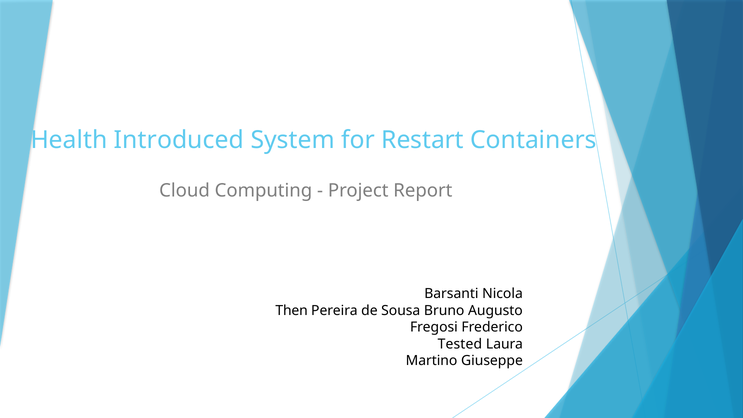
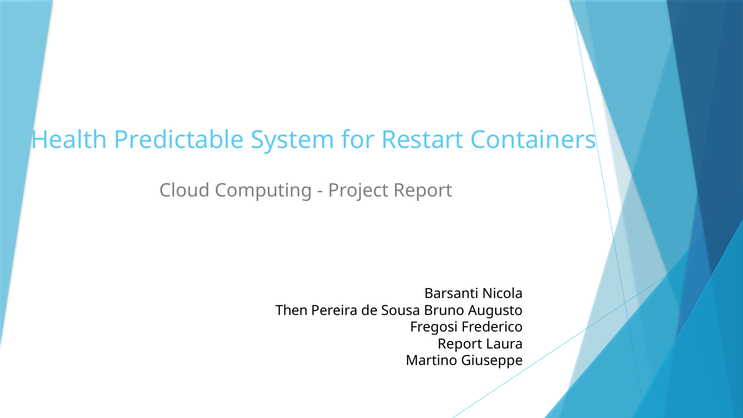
Introduced: Introduced -> Predictable
Tested at (460, 344): Tested -> Report
